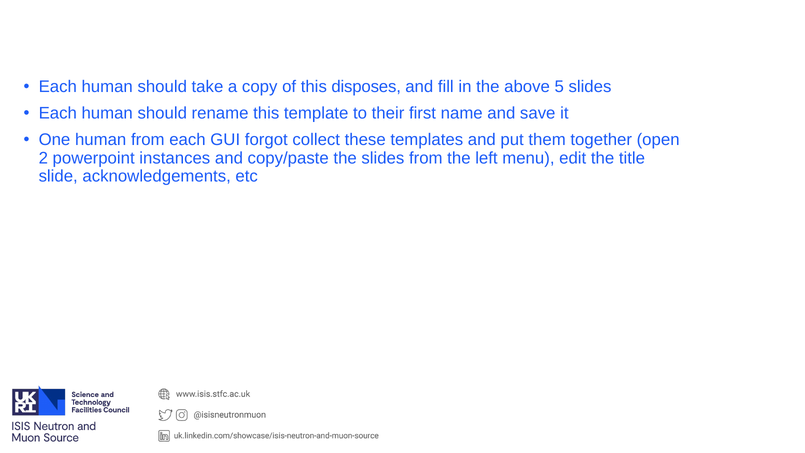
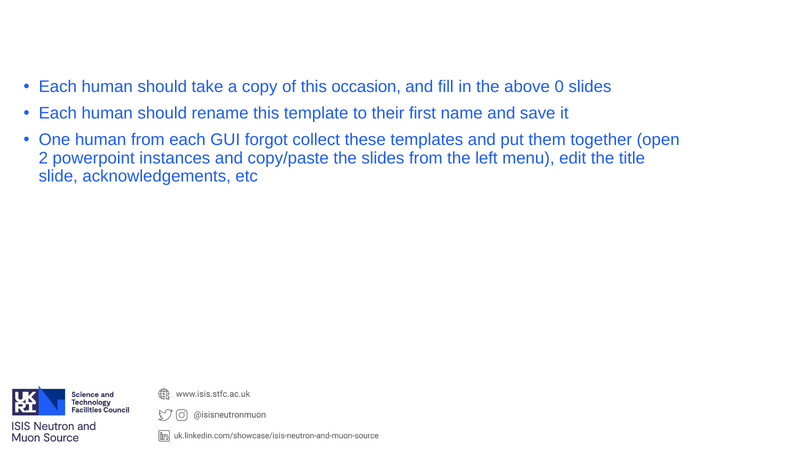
disposes: disposes -> occasion
5: 5 -> 0
